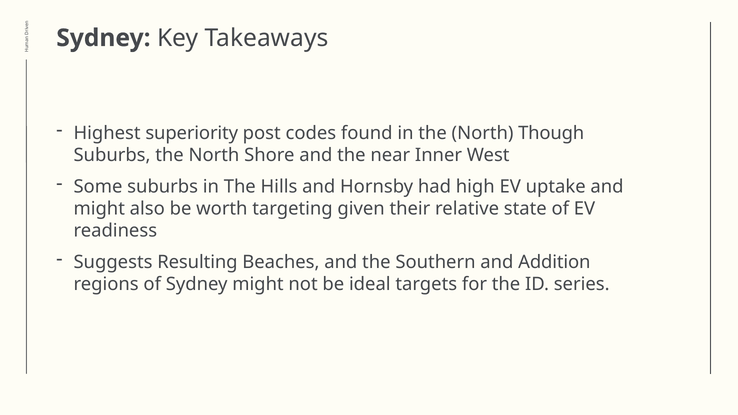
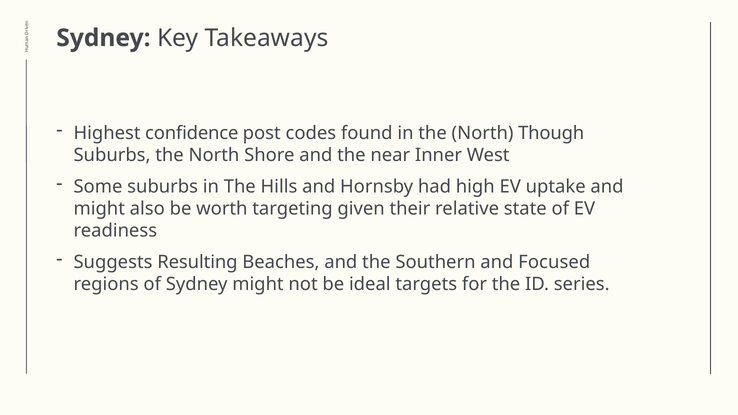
superiority: superiority -> confidence
Addition: Addition -> Focused
